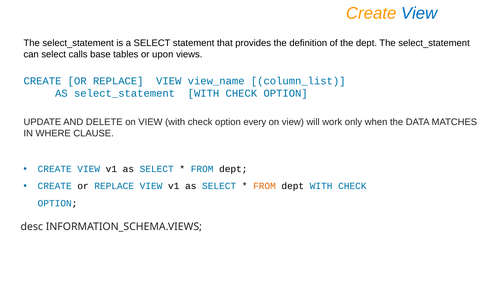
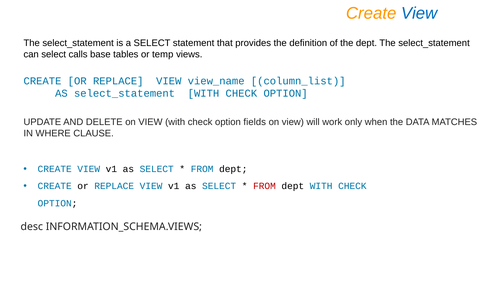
upon: upon -> temp
every: every -> fields
FROM at (264, 186) colour: orange -> red
